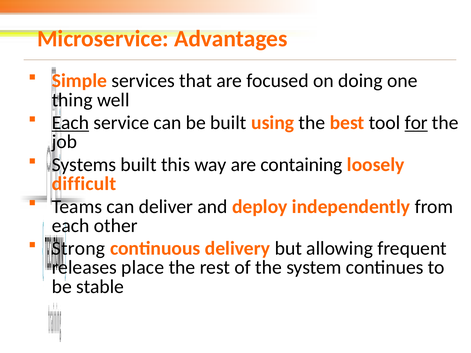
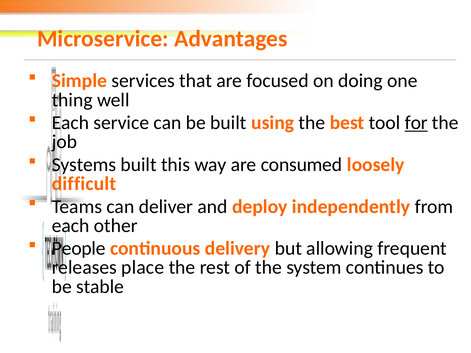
Each at (70, 123) underline: present -> none
containing: containing -> consumed
Strong: Strong -> People
